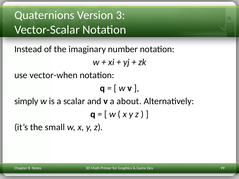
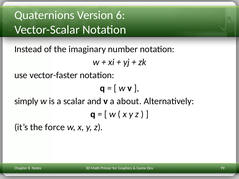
3: 3 -> 6
vector-when: vector-when -> vector-faster
small: small -> force
